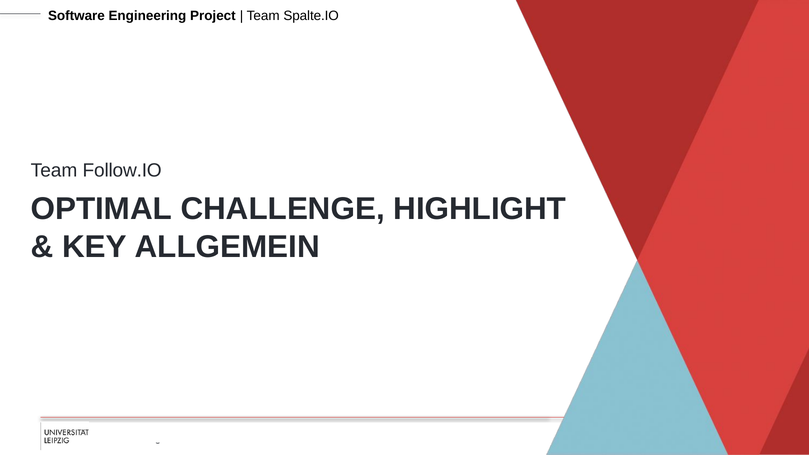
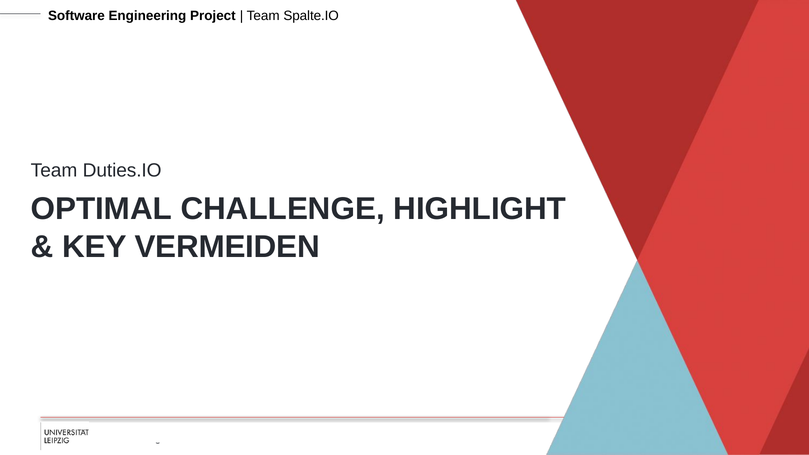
Follow.IO: Follow.IO -> Duties.IO
ALLGEMEIN: ALLGEMEIN -> VERMEIDEN
